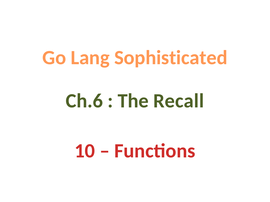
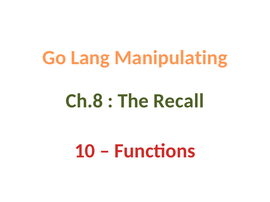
Sophisticated: Sophisticated -> Manipulating
Ch.6: Ch.6 -> Ch.8
